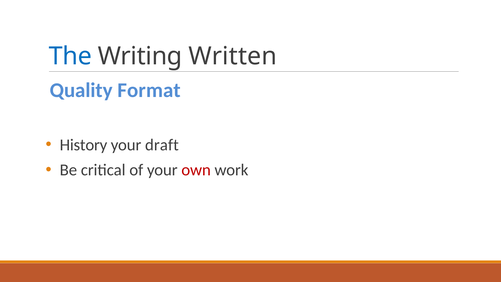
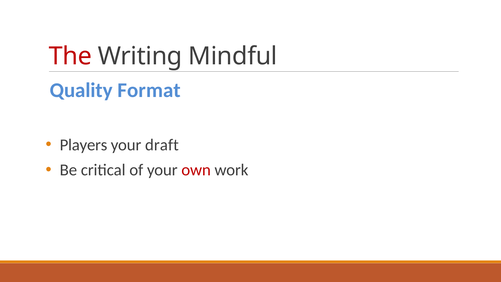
The colour: blue -> red
Written: Written -> Mindful
History: History -> Players
